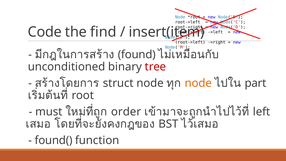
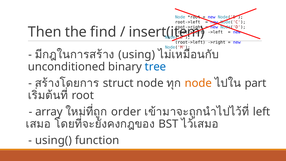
Code: Code -> Then
found: found -> using
tree colour: red -> blue
must: must -> array
found(: found( -> using(
